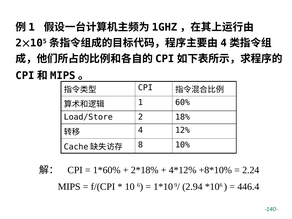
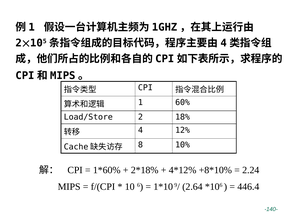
2.94: 2.94 -> 2.64
